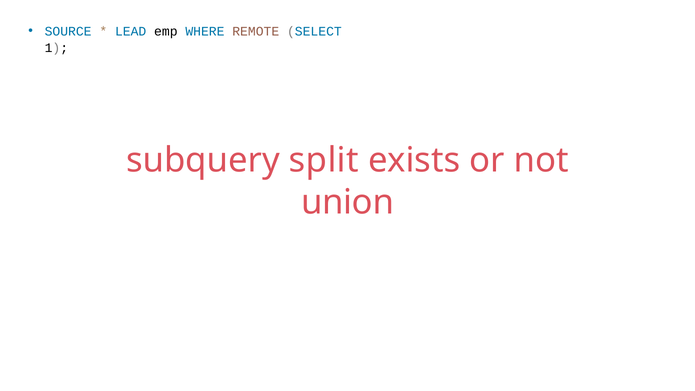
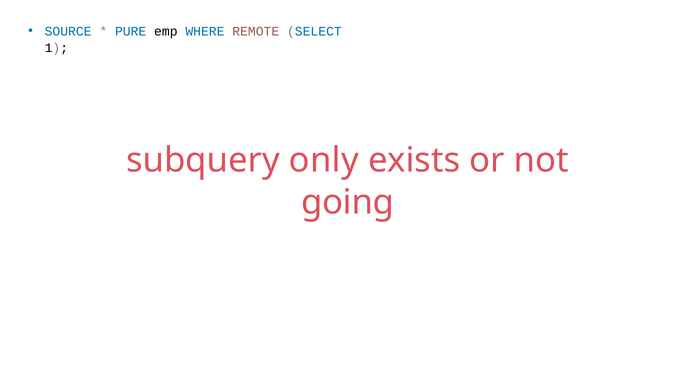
LEAD: LEAD -> PURE
split: split -> only
union: union -> going
